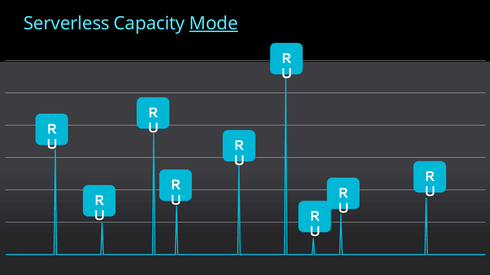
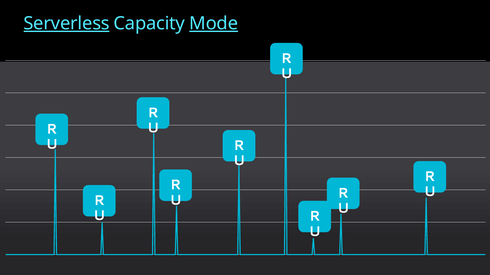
Serverless underline: none -> present
